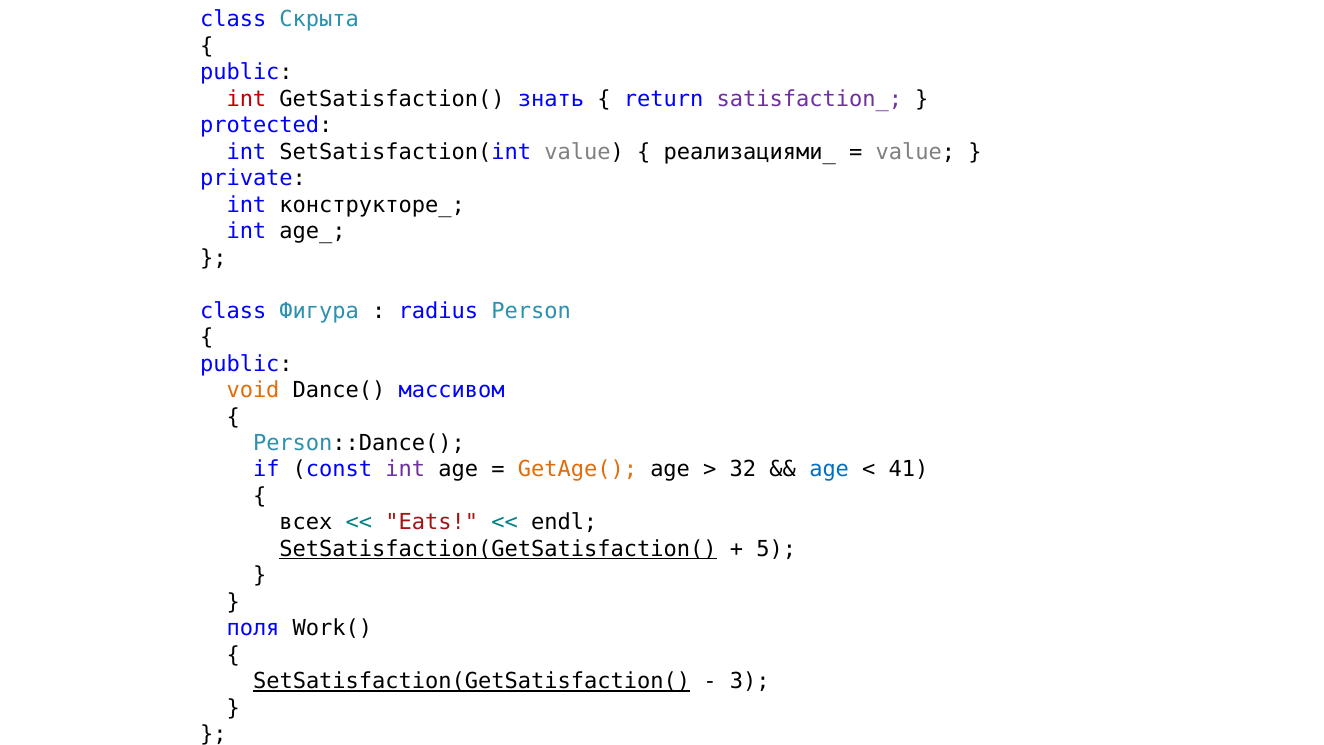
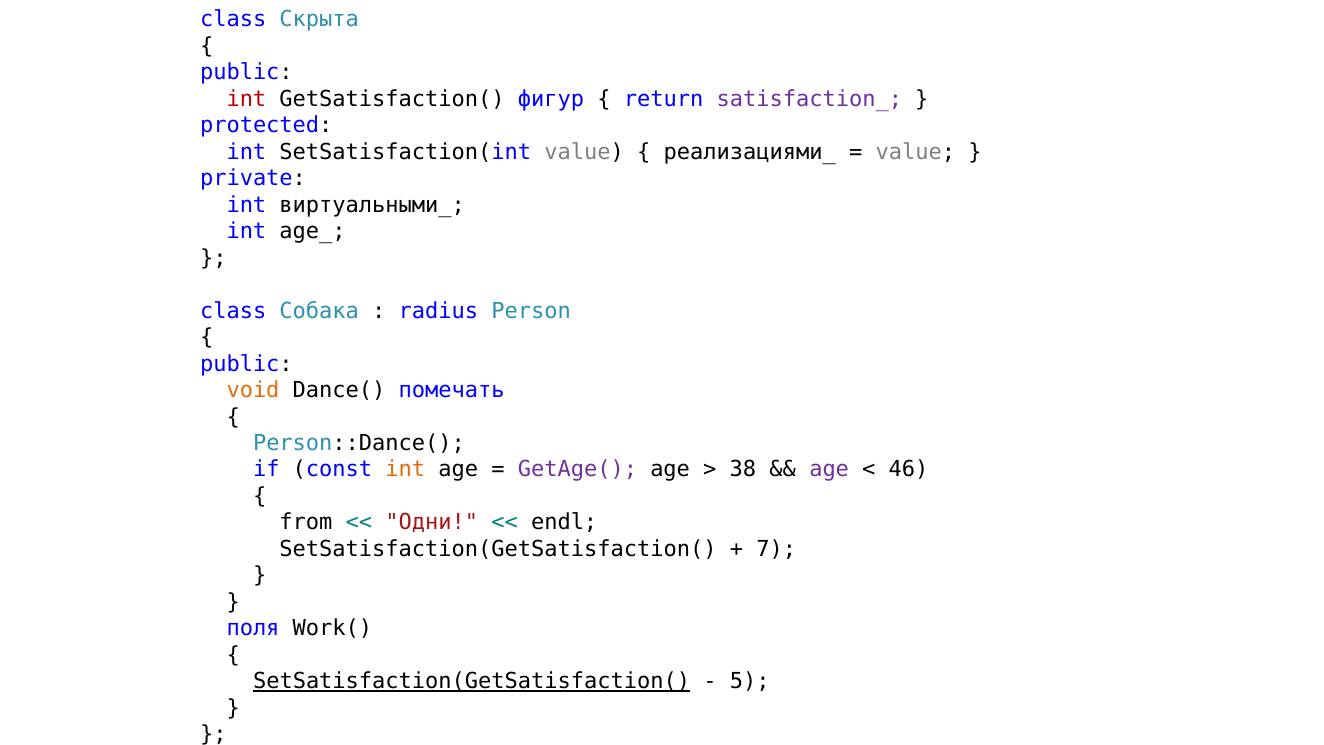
знать: знать -> фигур
конструкторе_: конструкторе_ -> виртуальными_
Фигура: Фигура -> Собака
массивом: массивом -> помечать
int at (405, 470) colour: purple -> orange
GetAge( colour: orange -> purple
32: 32 -> 38
age at (829, 470) colour: blue -> purple
41: 41 -> 46
всех: всех -> from
Eats: Eats -> Одни
SetSatisfaction(GetSatisfaction( at (498, 549) underline: present -> none
5: 5 -> 7
3: 3 -> 5
